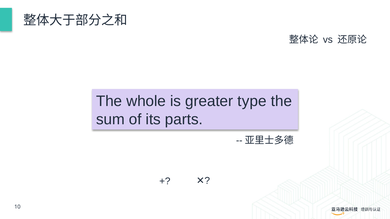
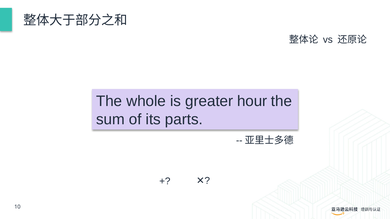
type: type -> hour
